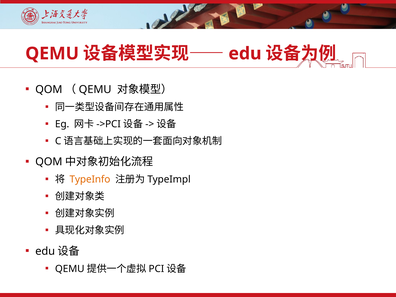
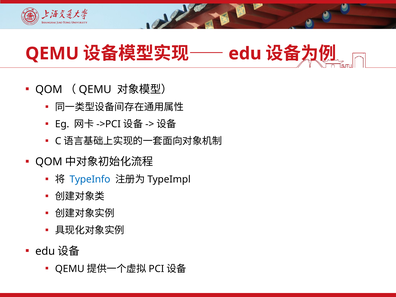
TypeInfo colour: orange -> blue
